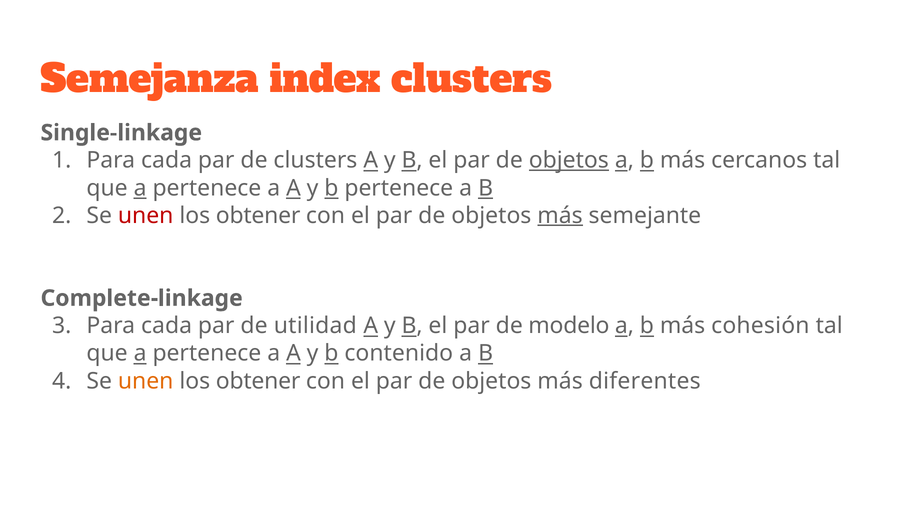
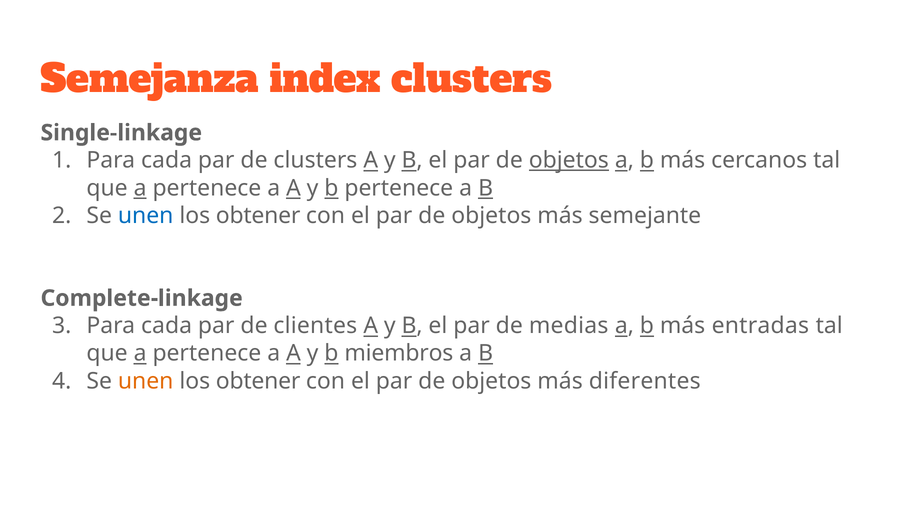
unen at (146, 215) colour: red -> blue
más at (560, 215) underline: present -> none
utilidad: utilidad -> clientes
modelo: modelo -> medias
cohesión: cohesión -> entradas
contenido: contenido -> miembros
